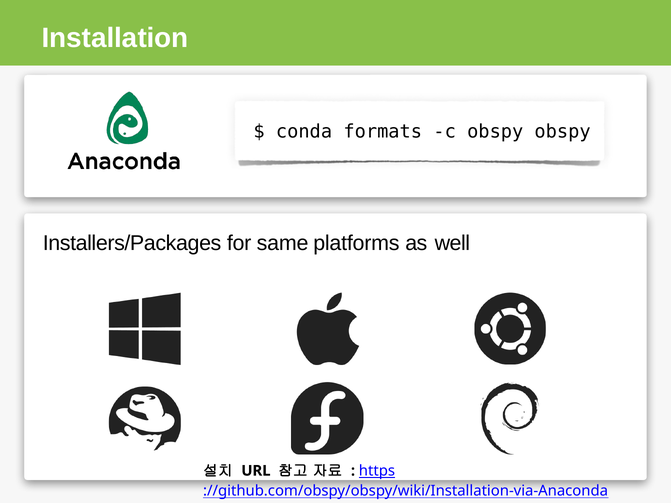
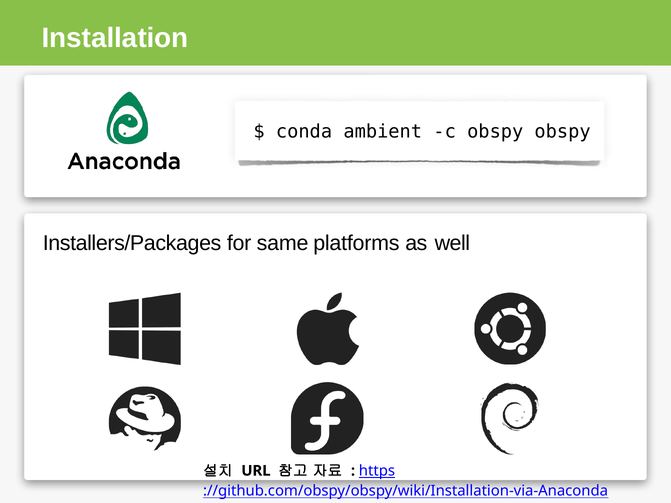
formats: formats -> ambient
